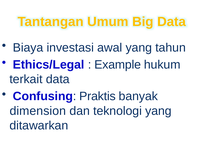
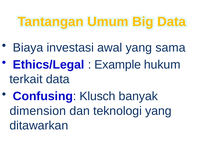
tahun: tahun -> sama
Praktis: Praktis -> Klusch
